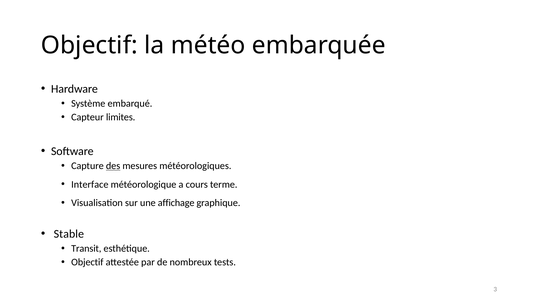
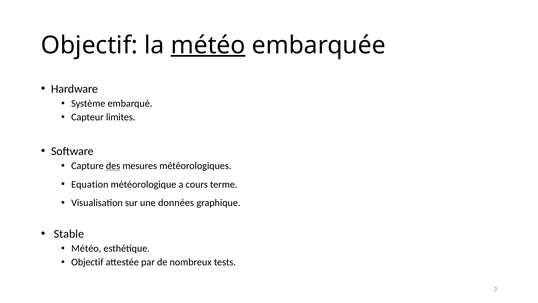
météo at (208, 45) underline: none -> present
Interface: Interface -> Equation
affichage: affichage -> données
Transit at (86, 248): Transit -> Météo
